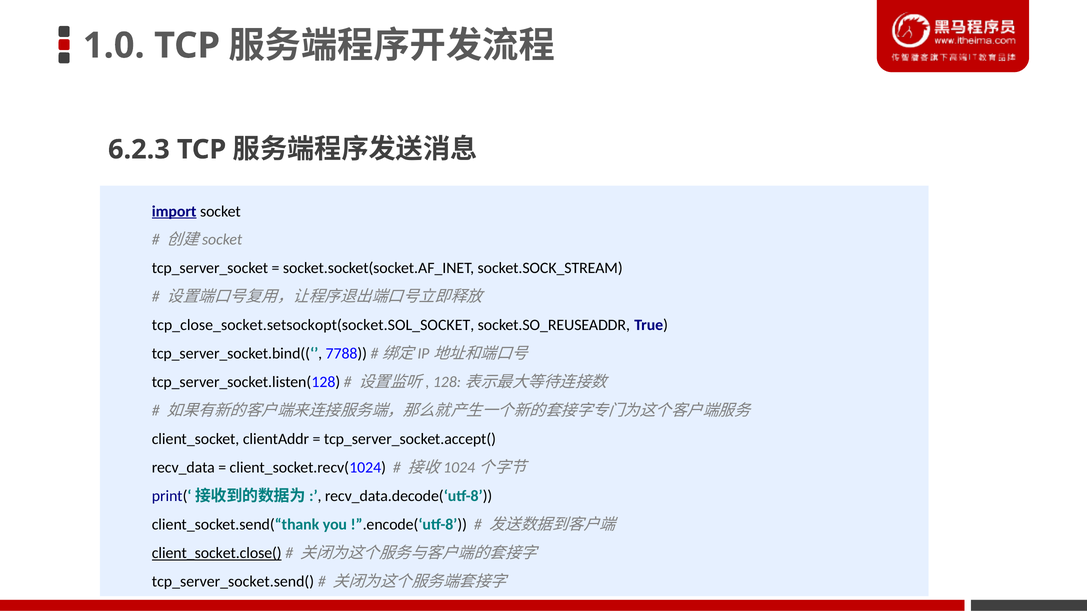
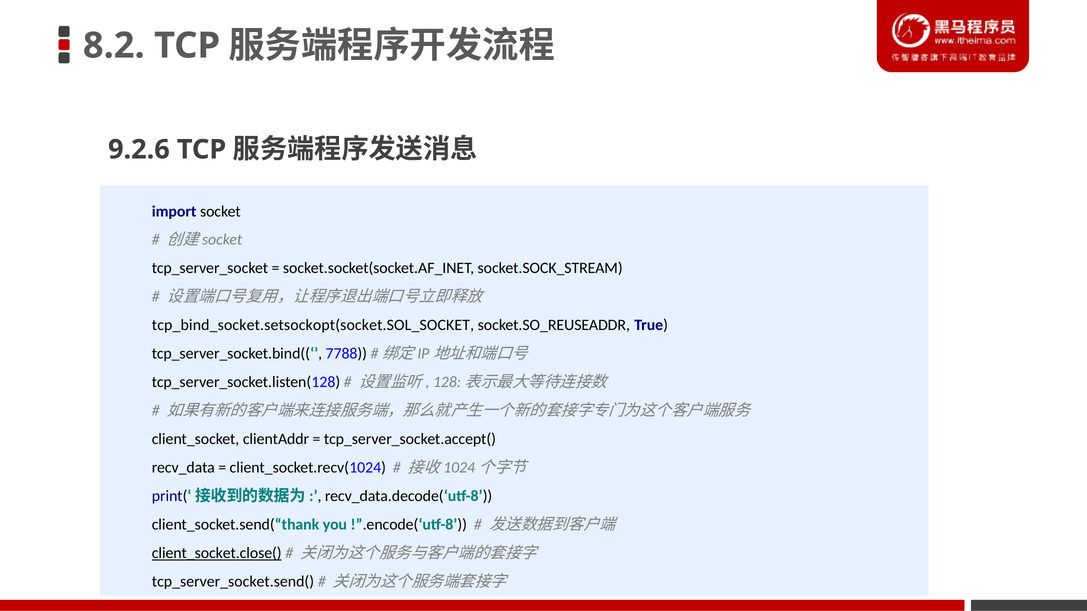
1.0: 1.0 -> 8.2
6.2.3: 6.2.3 -> 9.2.6
import underline: present -> none
tcp_close_socket.setsockopt(socket.SOL_SOCKET: tcp_close_socket.setsockopt(socket.SOL_SOCKET -> tcp_bind_socket.setsockopt(socket.SOL_SOCKET
